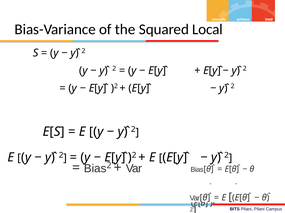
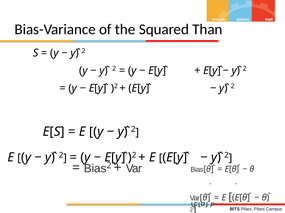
Local: Local -> Than
